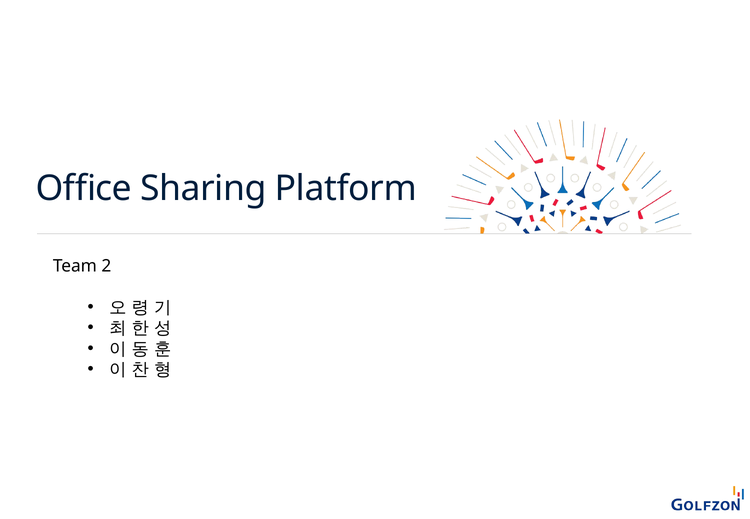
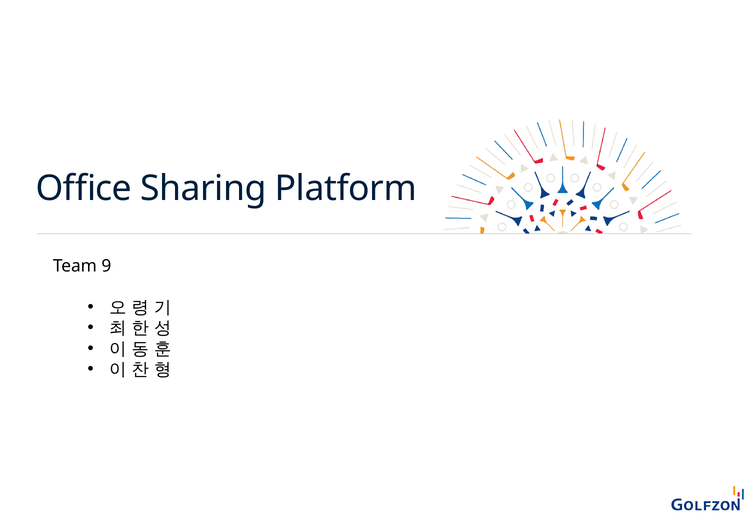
2: 2 -> 9
